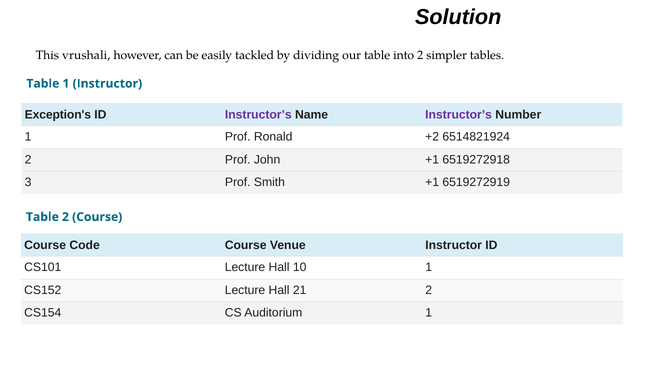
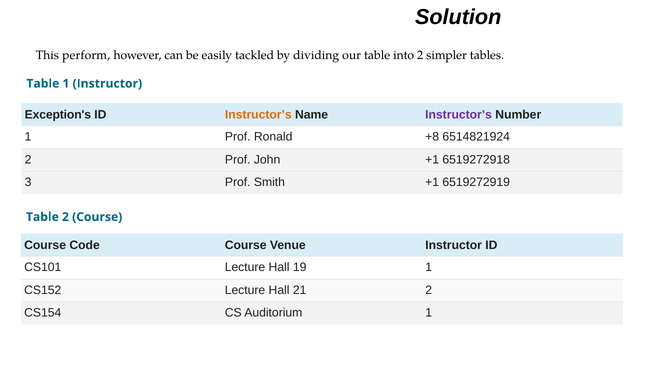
vrushali: vrushali -> perform
Instructor’s at (258, 115) colour: purple -> orange
+2: +2 -> +8
10: 10 -> 19
